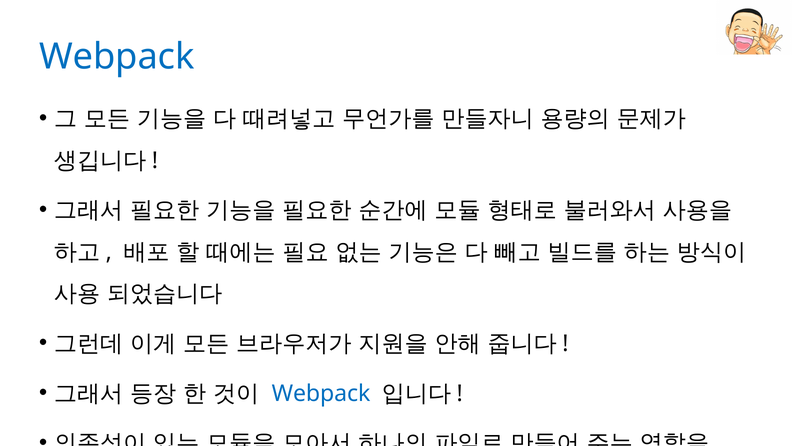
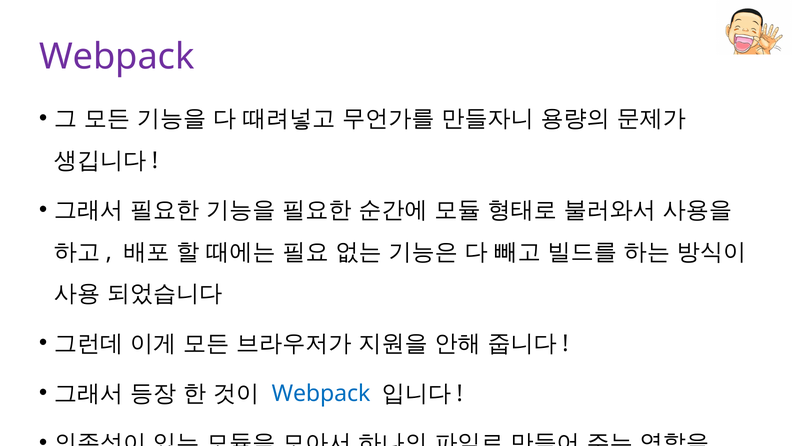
Webpack at (117, 57) colour: blue -> purple
